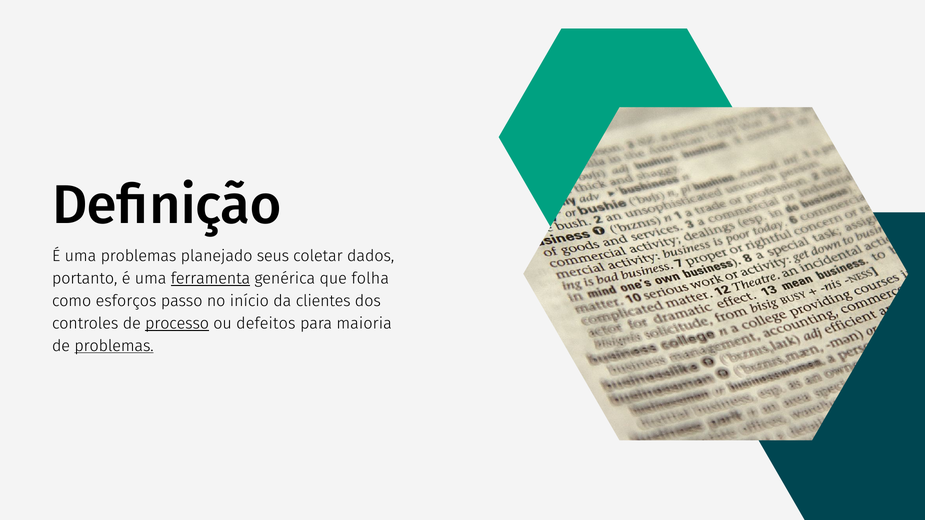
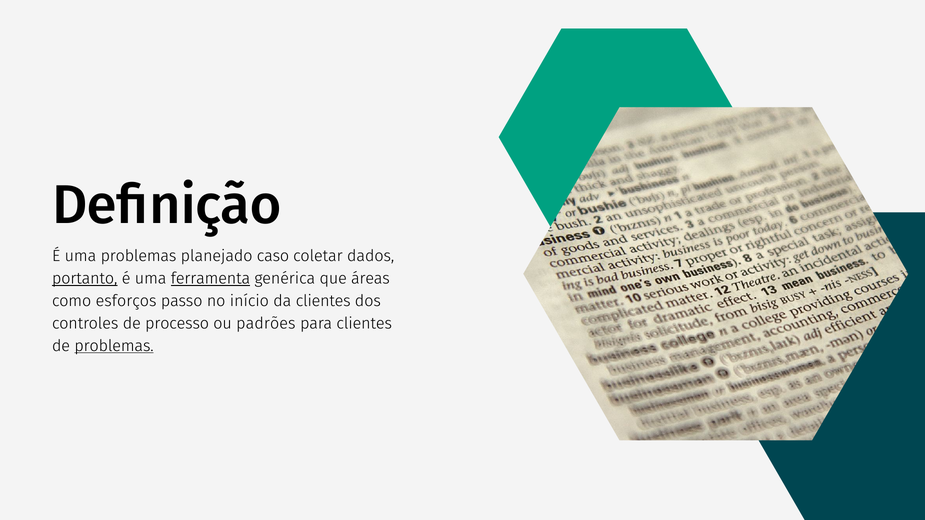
seus: seus -> caso
portanto underline: none -> present
folha: folha -> áreas
processo underline: present -> none
defeitos: defeitos -> padrões
para maioria: maioria -> clientes
